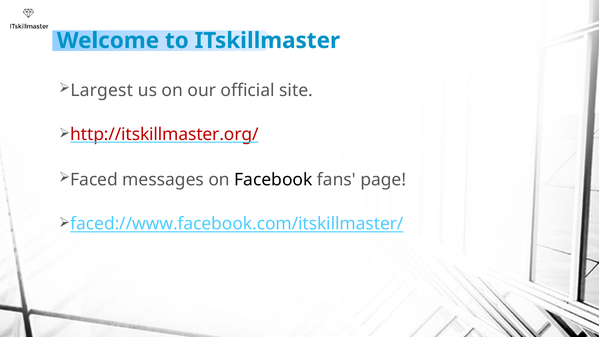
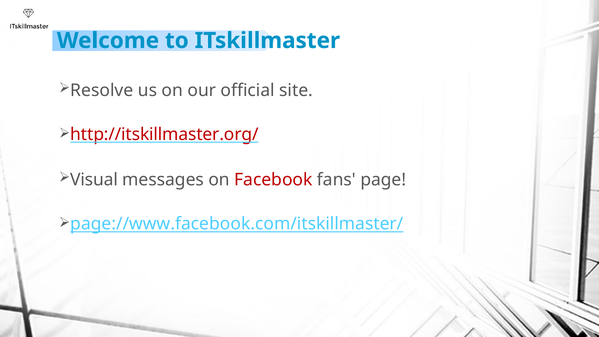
Largest: Largest -> Resolve
Faced: Faced -> Visual
Facebook colour: black -> red
faced://www.facebook.com/itskillmaster/: faced://www.facebook.com/itskillmaster/ -> page://www.facebook.com/itskillmaster/
